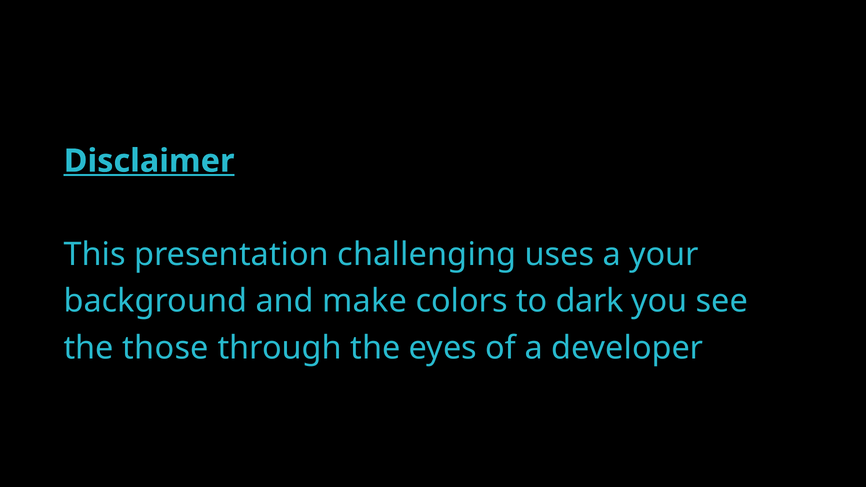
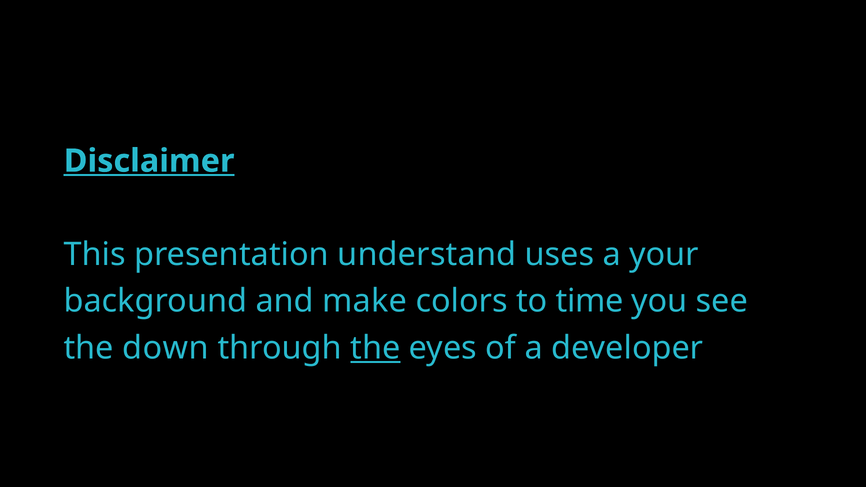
challenging: challenging -> understand
dark: dark -> time
those: those -> down
the at (375, 348) underline: none -> present
